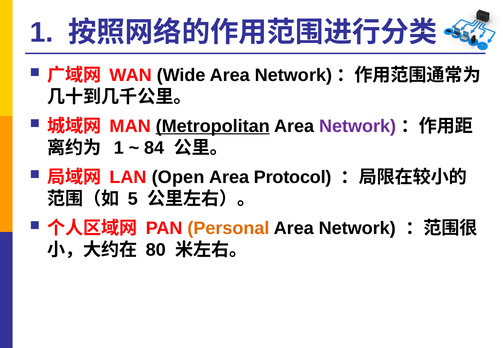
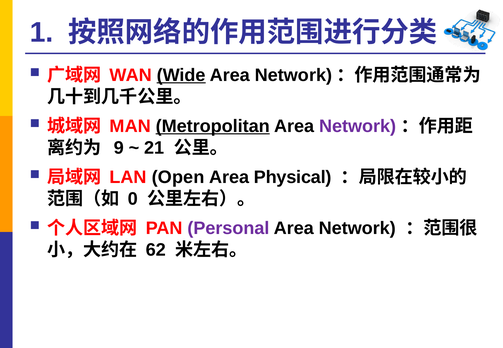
Wide underline: none -> present
1 at (119, 148): 1 -> 9
84: 84 -> 21
Protocol: Protocol -> Physical
5: 5 -> 0
Personal colour: orange -> purple
80: 80 -> 62
